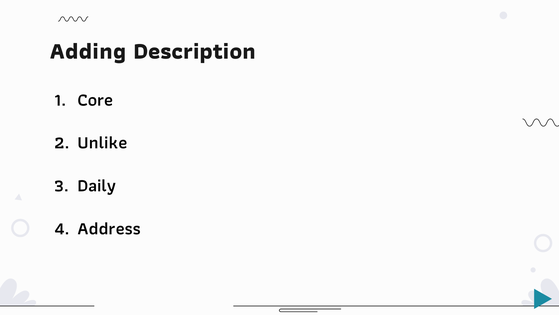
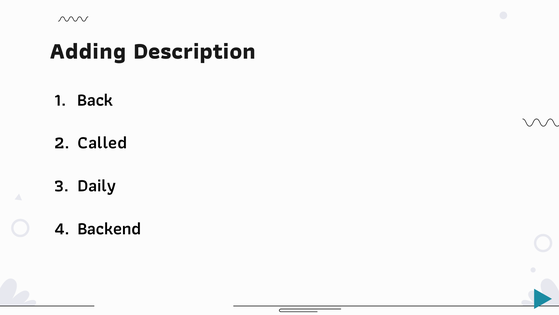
Core: Core -> Back
Unlike: Unlike -> Called
Address: Address -> Backend
